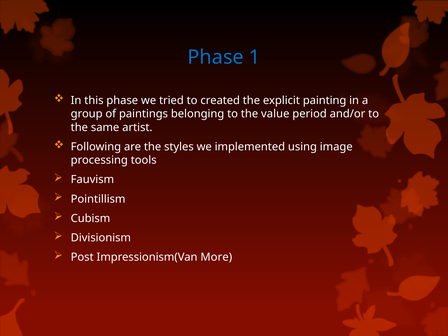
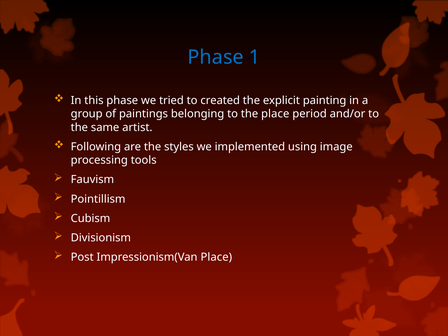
the value: value -> place
Impressionism(Van More: More -> Place
